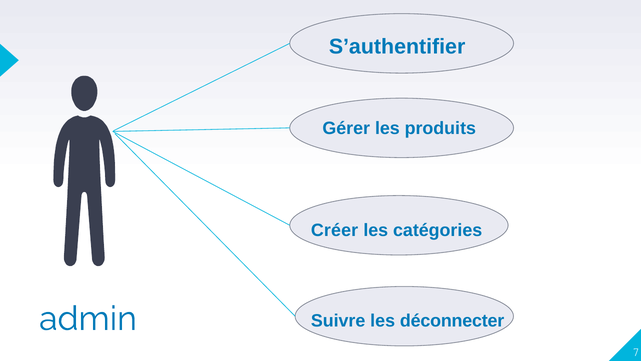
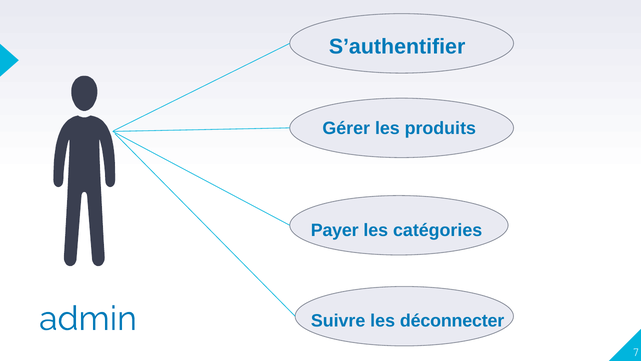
Créer: Créer -> Payer
